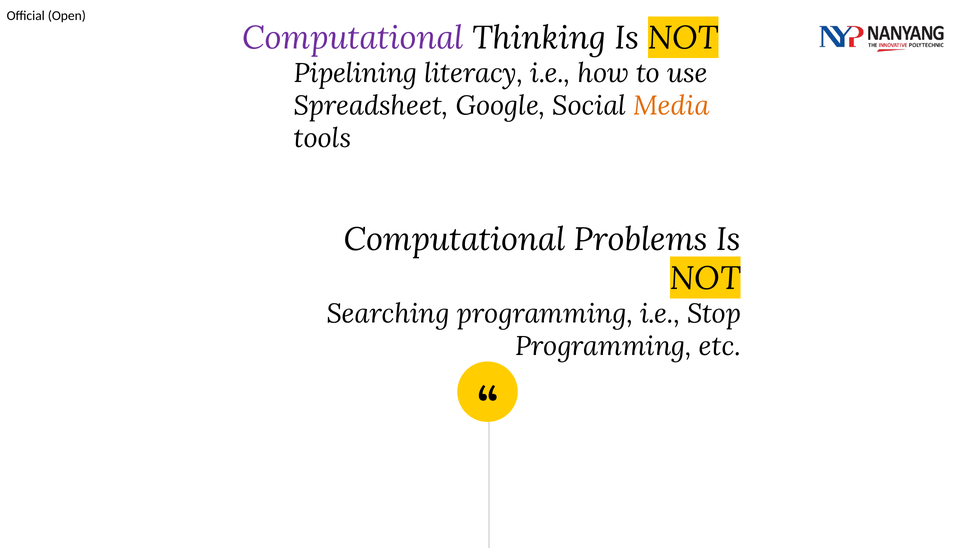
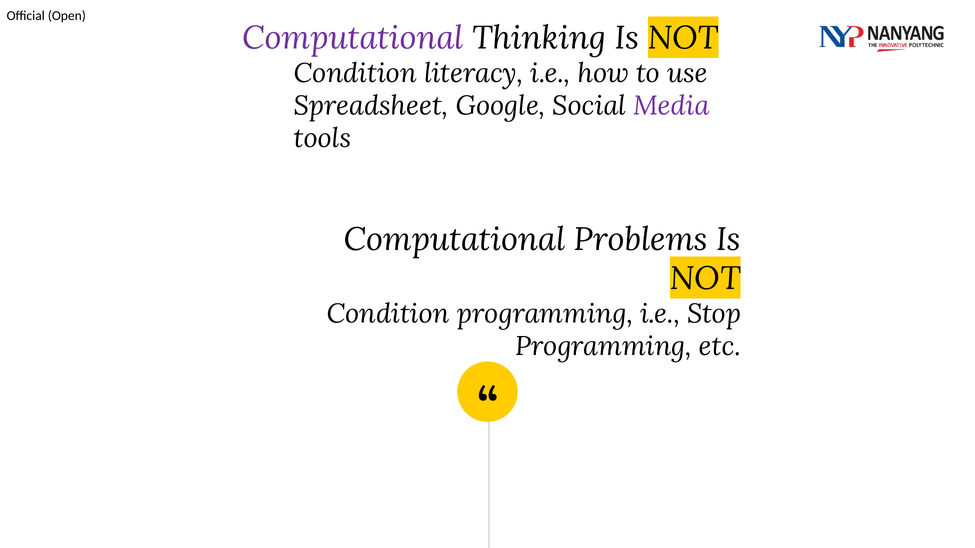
Pipelining at (355, 74): Pipelining -> Condition
Media colour: orange -> purple
Searching at (388, 314): Searching -> Condition
